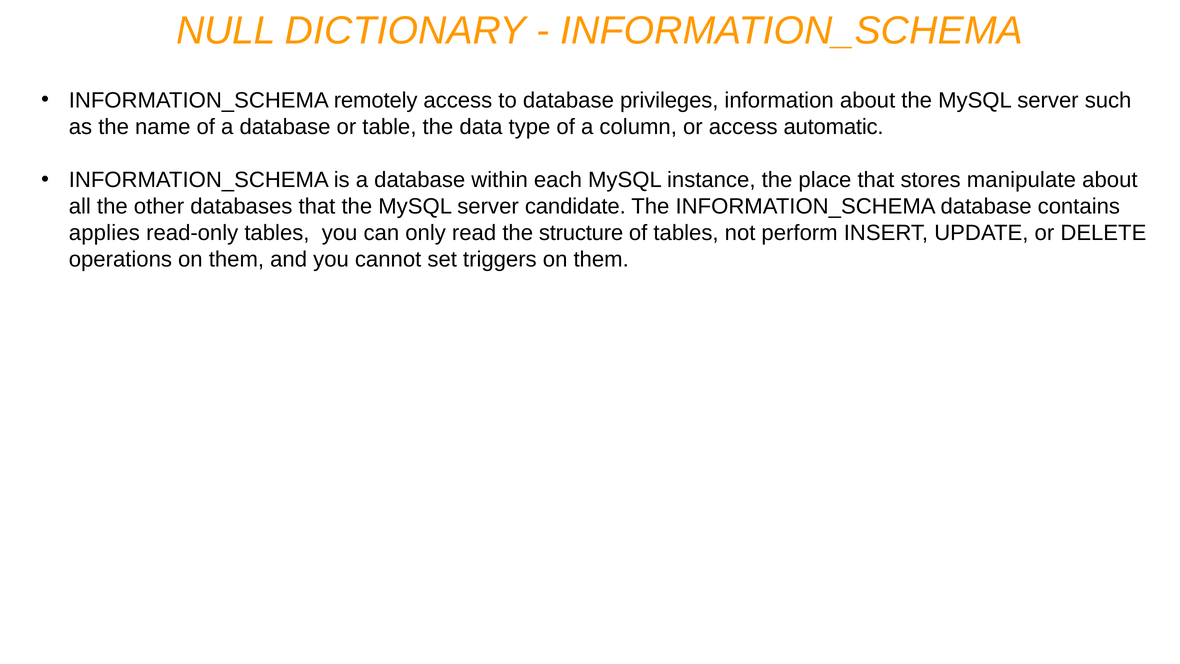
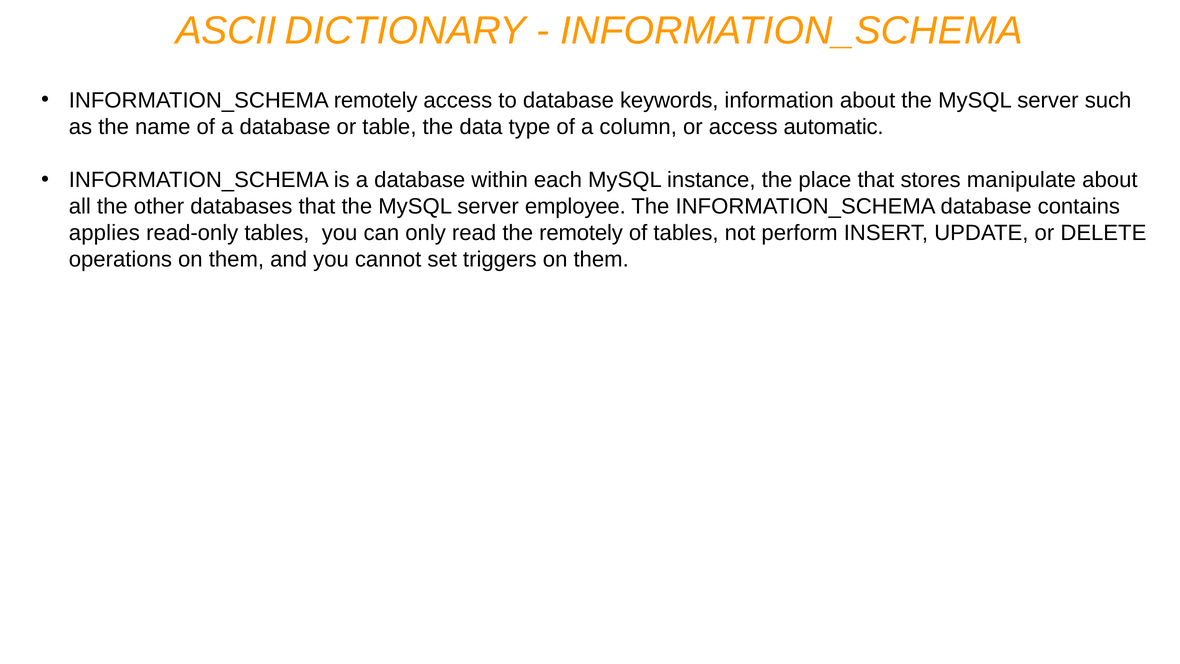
NULL: NULL -> ASCII
privileges: privileges -> keywords
candidate: candidate -> employee
the structure: structure -> remotely
